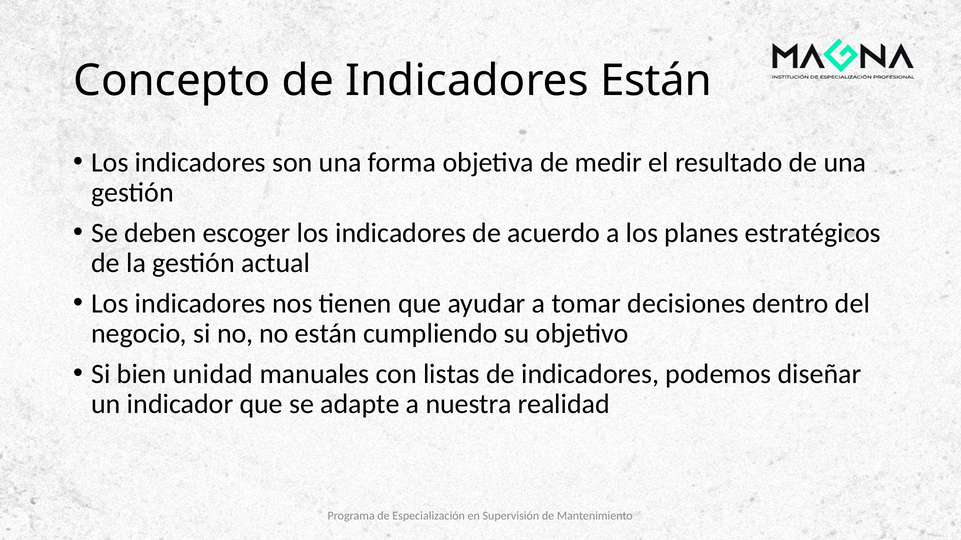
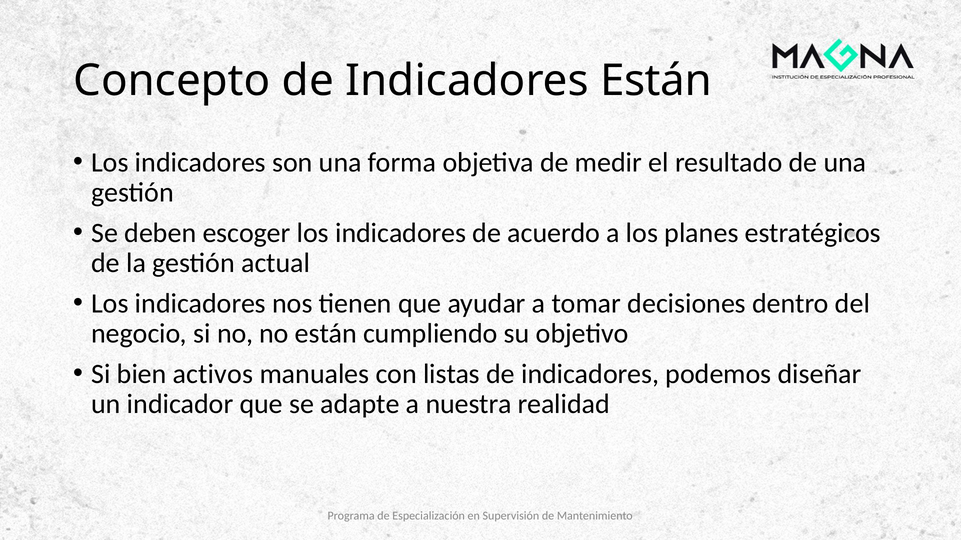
unidad: unidad -> activos
